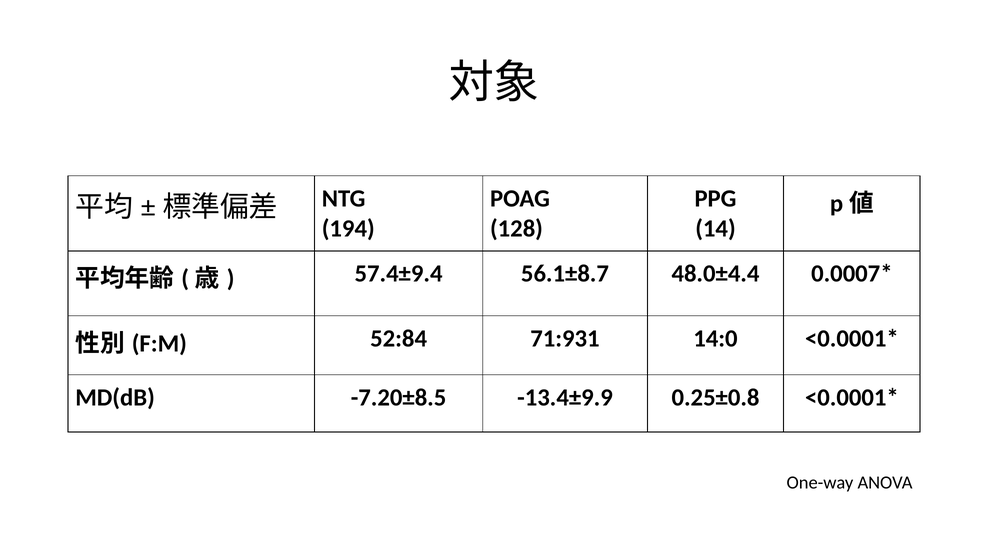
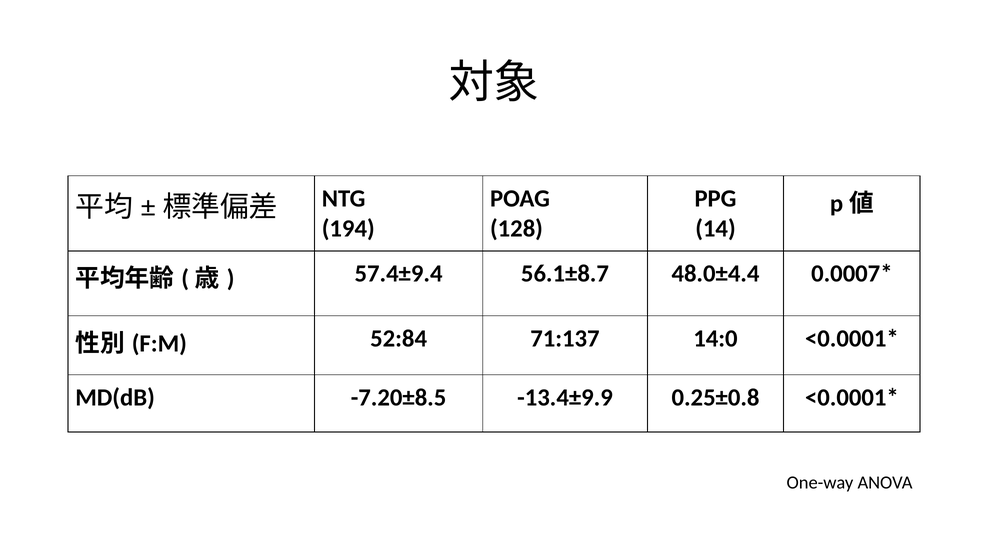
71:931: 71:931 -> 71:137
